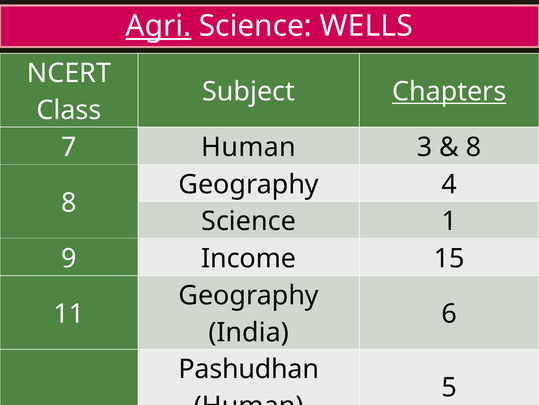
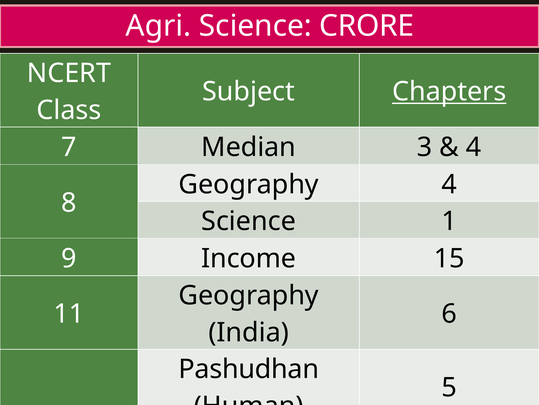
Agri underline: present -> none
WELLS: WELLS -> CRORE
7 Human: Human -> Median
8 at (474, 147): 8 -> 4
